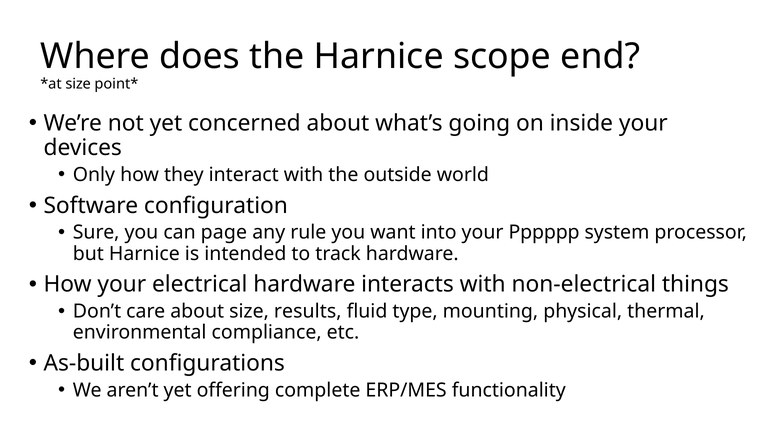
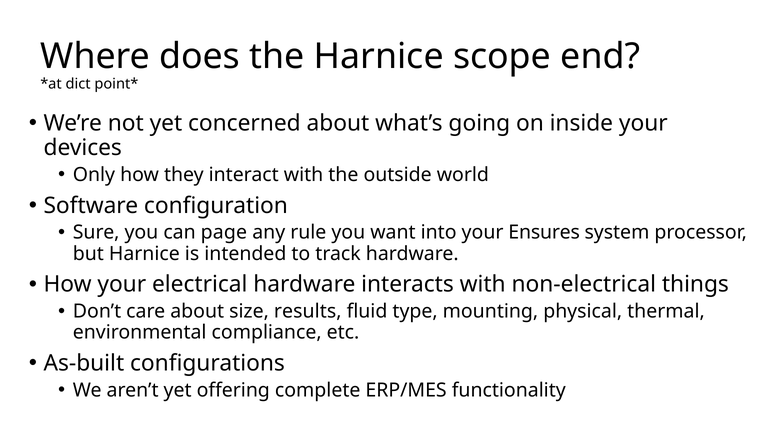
size at (78, 84): size -> dict
Pppppp: Pppppp -> Ensures
